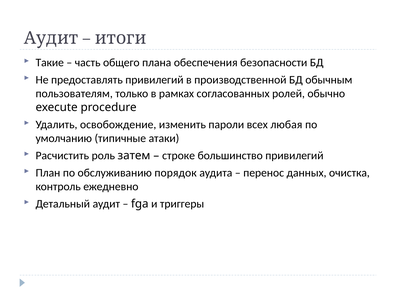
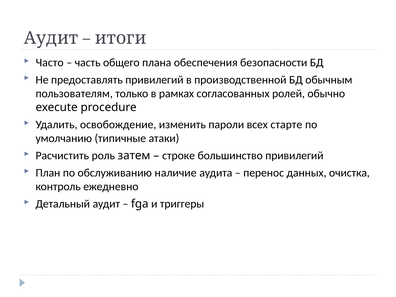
Такие: Такие -> Часто
любая: любая -> старте
порядок: порядок -> наличие
